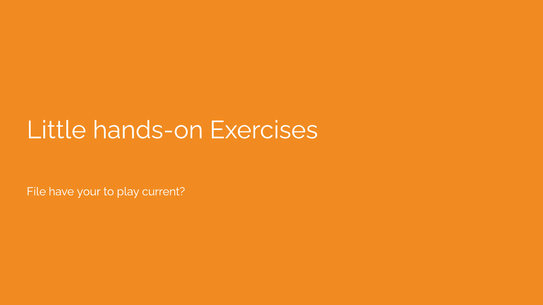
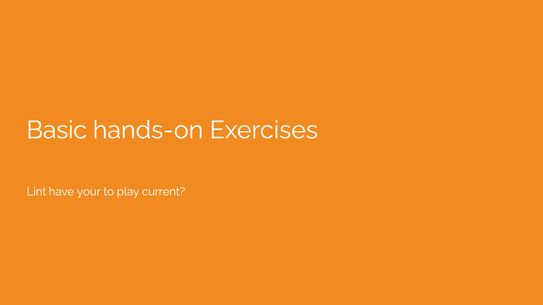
Little: Little -> Basic
File: File -> Lint
